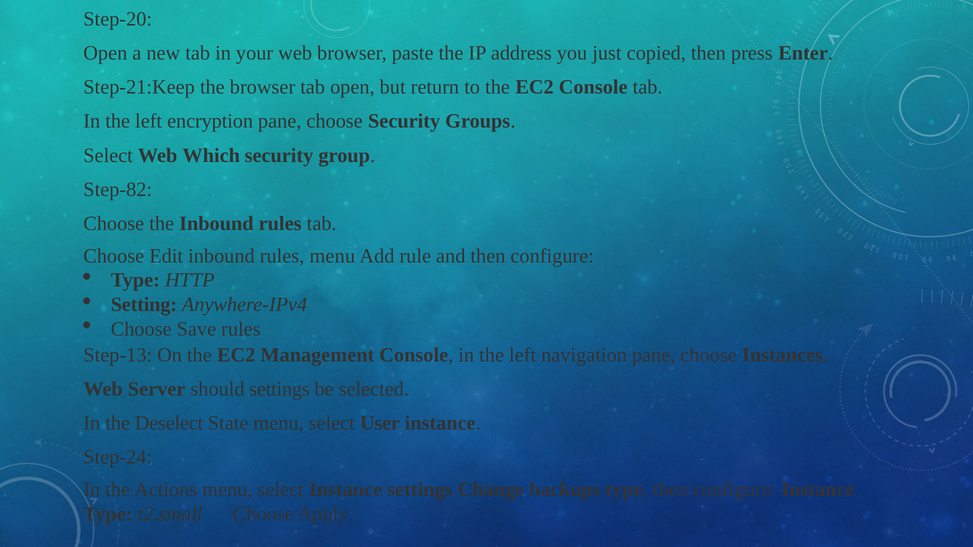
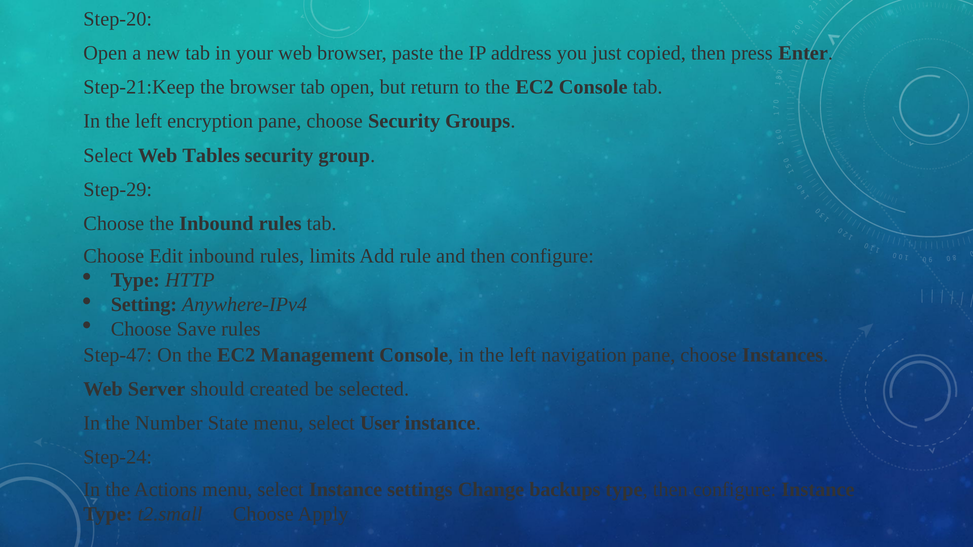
Which: Which -> Tables
Step-82: Step-82 -> Step-29
rules menu: menu -> limits
Step-13: Step-13 -> Step-47
should settings: settings -> created
Deselect: Deselect -> Number
